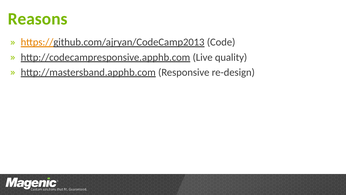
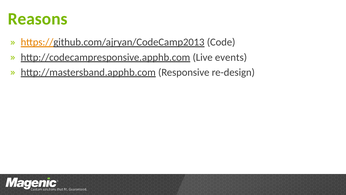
quality: quality -> events
